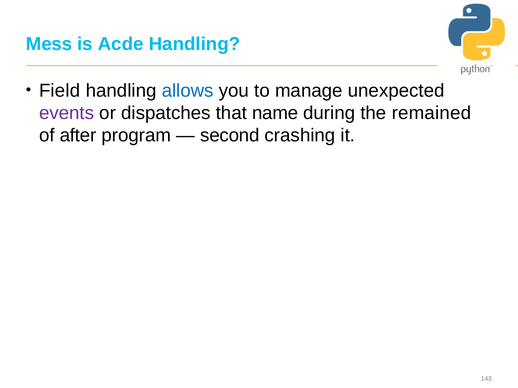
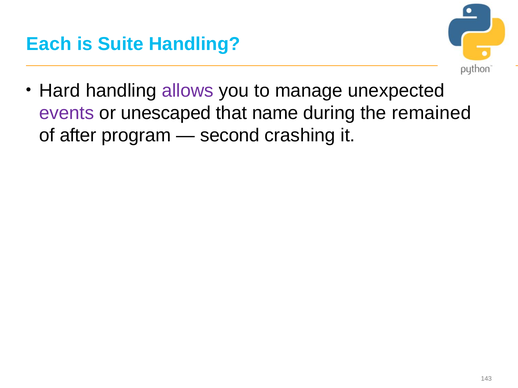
Mess: Mess -> Each
Acde: Acde -> Suite
Field: Field -> Hard
allows colour: blue -> purple
dispatches: dispatches -> unescaped
